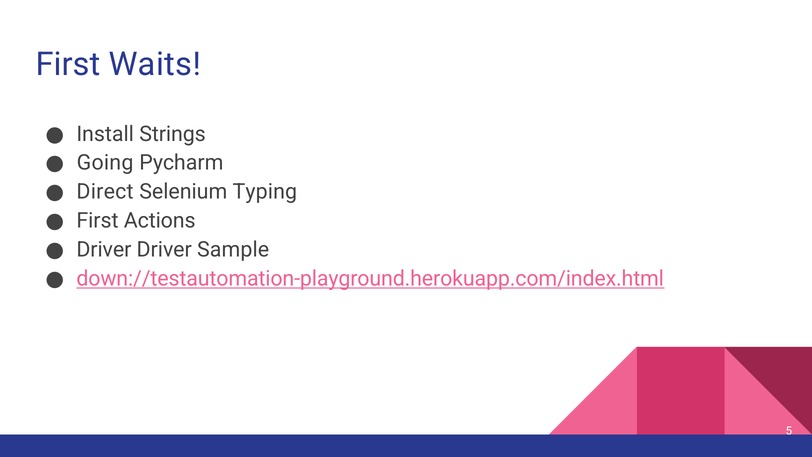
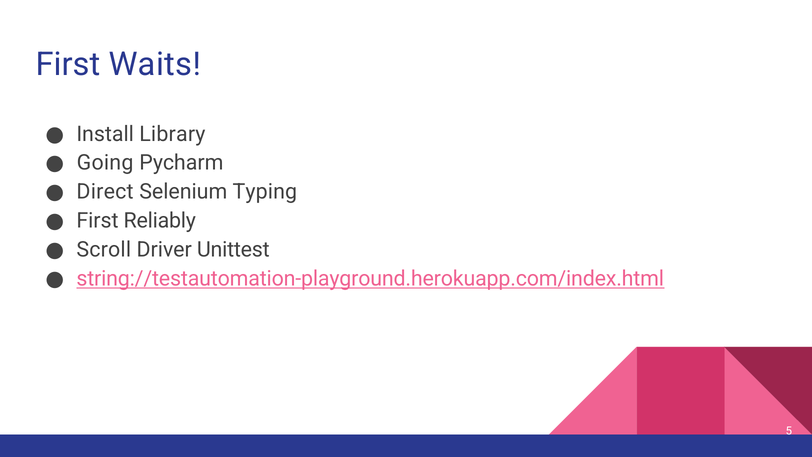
Strings: Strings -> Library
Actions: Actions -> Reliably
Driver at (104, 250): Driver -> Scroll
Sample: Sample -> Unittest
down://testautomation-playground.herokuapp.com/index.html: down://testautomation-playground.herokuapp.com/index.html -> string://testautomation-playground.herokuapp.com/index.html
